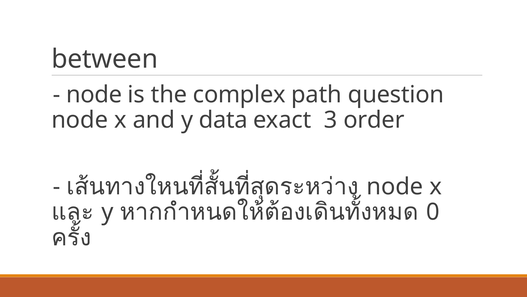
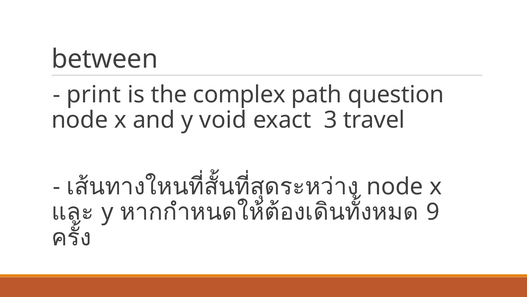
node at (94, 94): node -> print
data: data -> void
order: order -> travel
0: 0 -> 9
